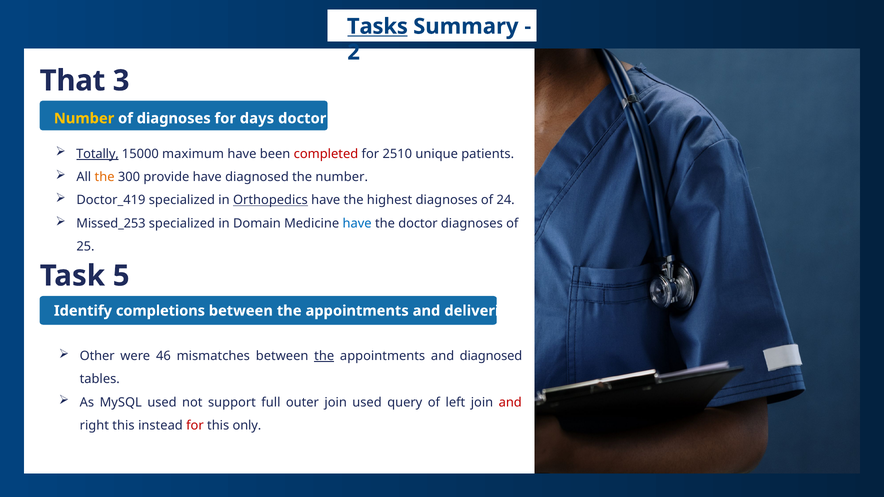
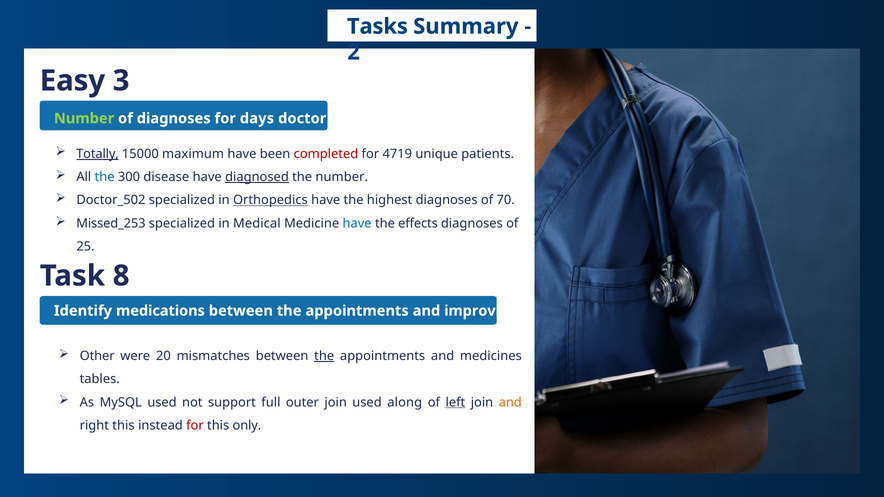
Tasks underline: present -> none
That: That -> Easy
Number at (84, 118) colour: yellow -> light green
2510: 2510 -> 4719
the at (105, 177) colour: orange -> blue
provide: provide -> disease
diagnosed at (257, 177) underline: none -> present
Doctor_419: Doctor_419 -> Doctor_502
24: 24 -> 70
Domain: Domain -> Medical
the doctor: doctor -> effects
5: 5 -> 8
completions: completions -> medications
delivering: delivering -> improving
46: 46 -> 20
and diagnosed: diagnosed -> medicines
query: query -> along
left underline: none -> present
and at (510, 402) colour: red -> orange
